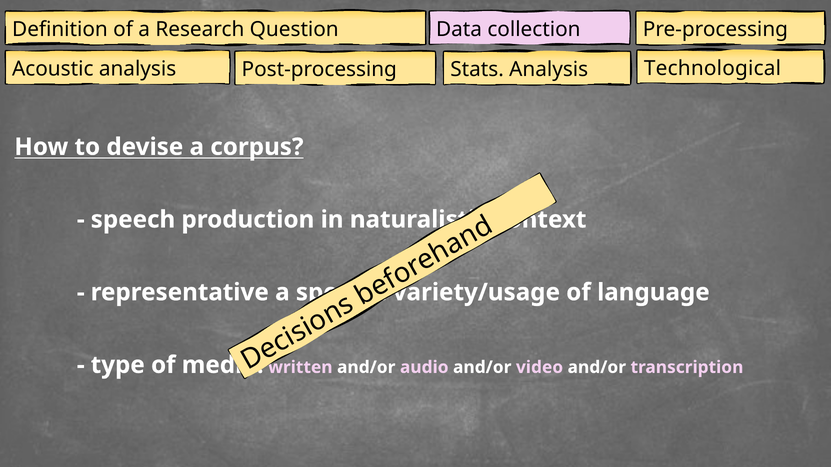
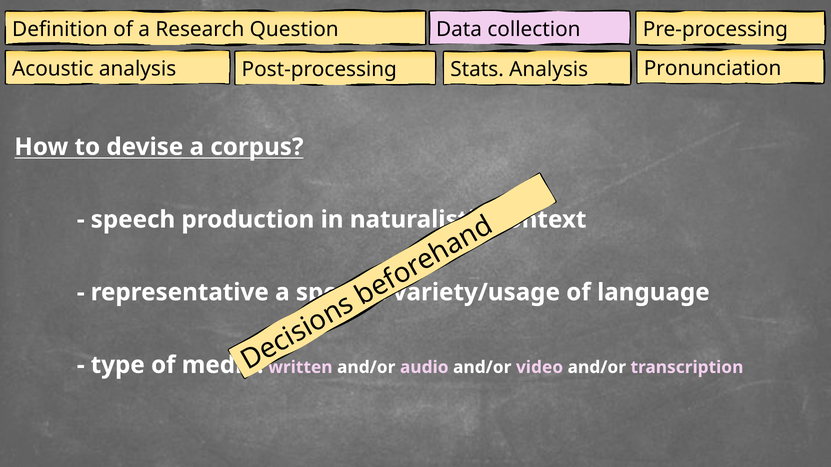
Technological: Technological -> Pronunciation
